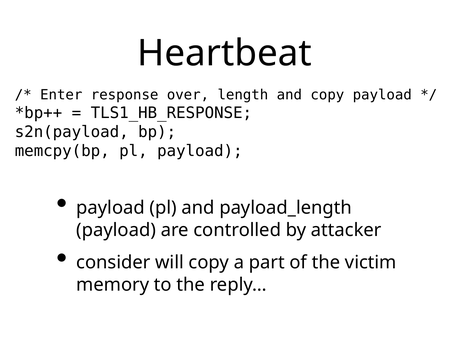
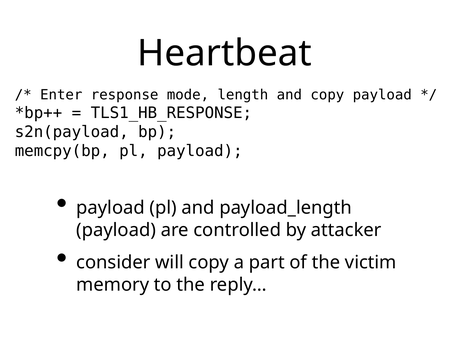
over: over -> mode
